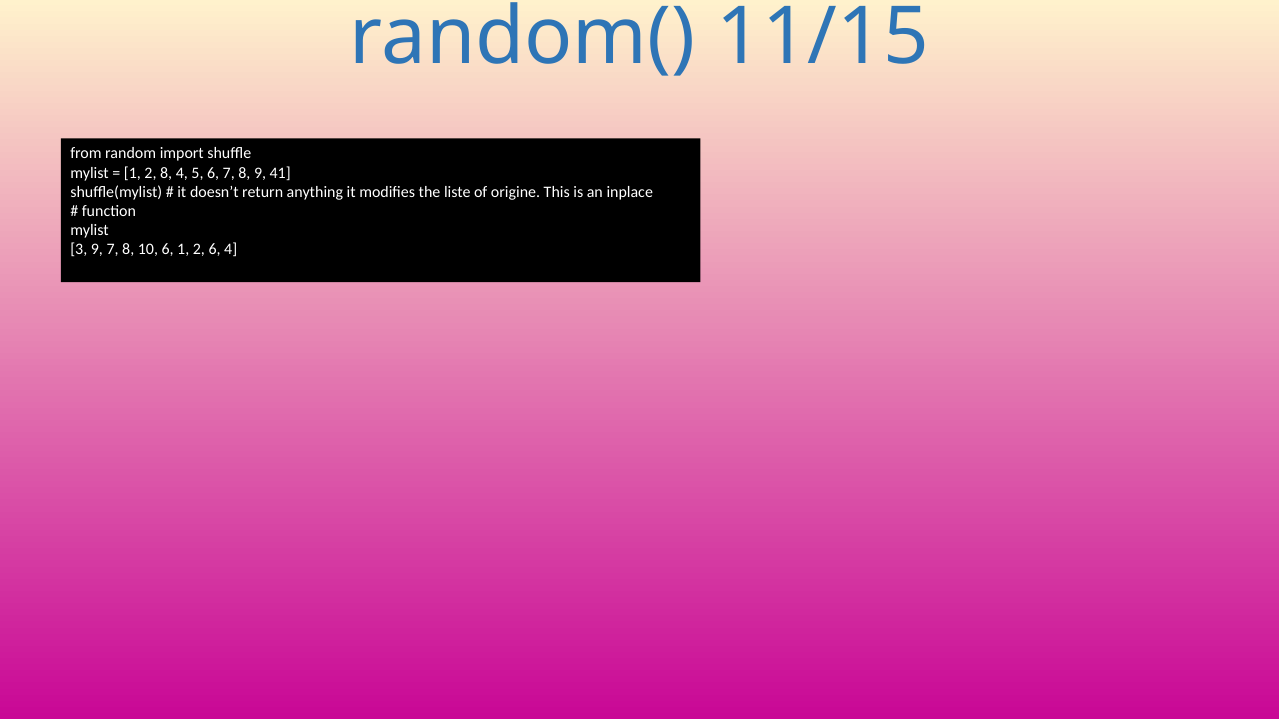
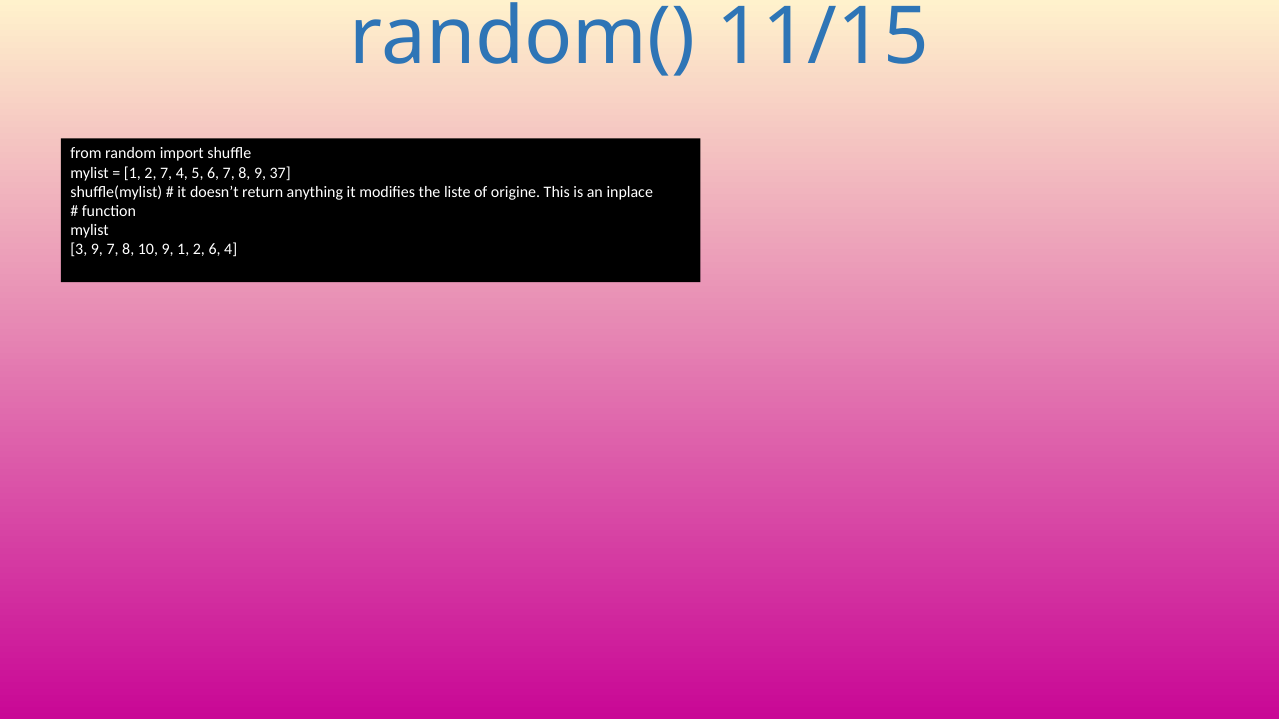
2 8: 8 -> 7
41: 41 -> 37
10 6: 6 -> 9
